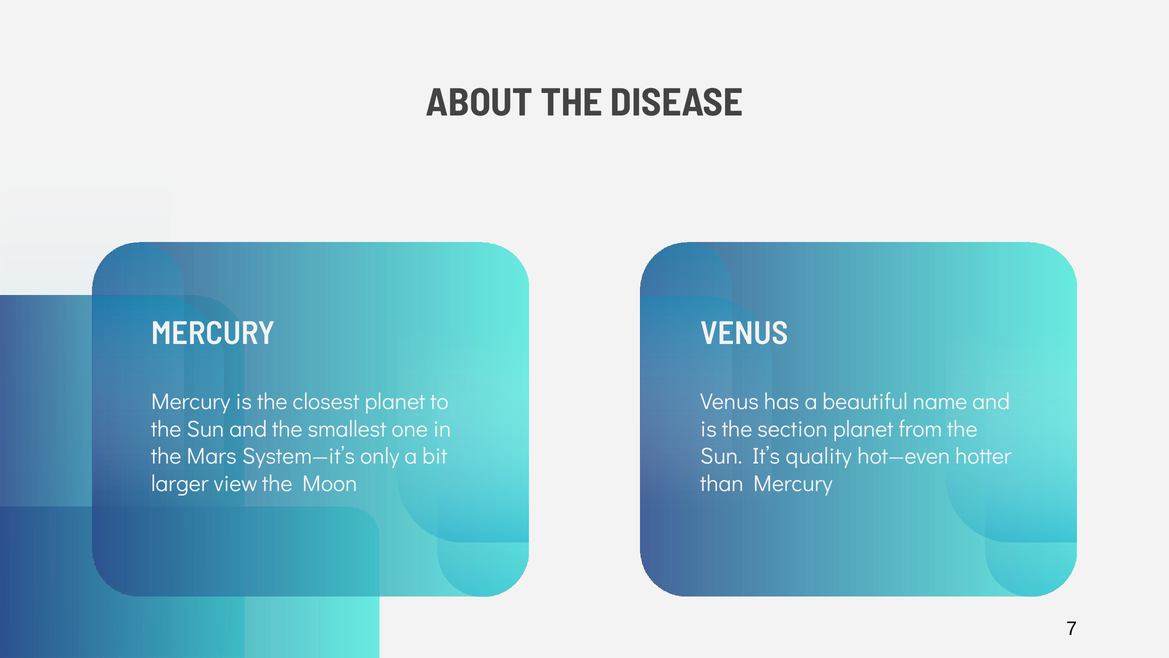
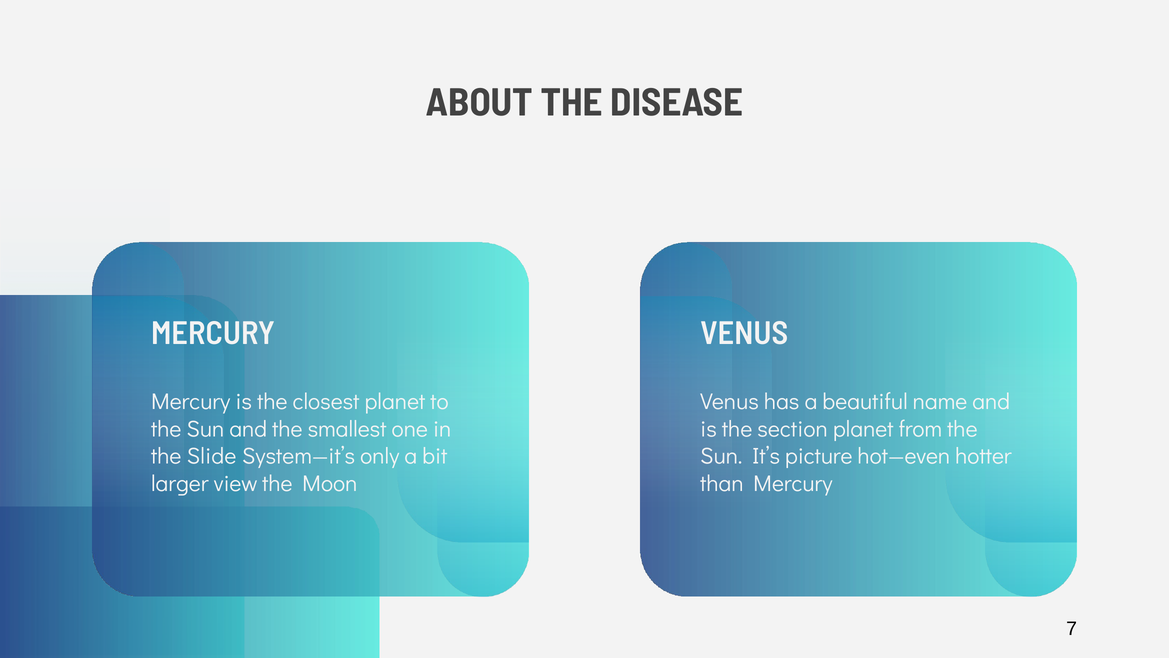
Mars: Mars -> Slide
quality: quality -> picture
